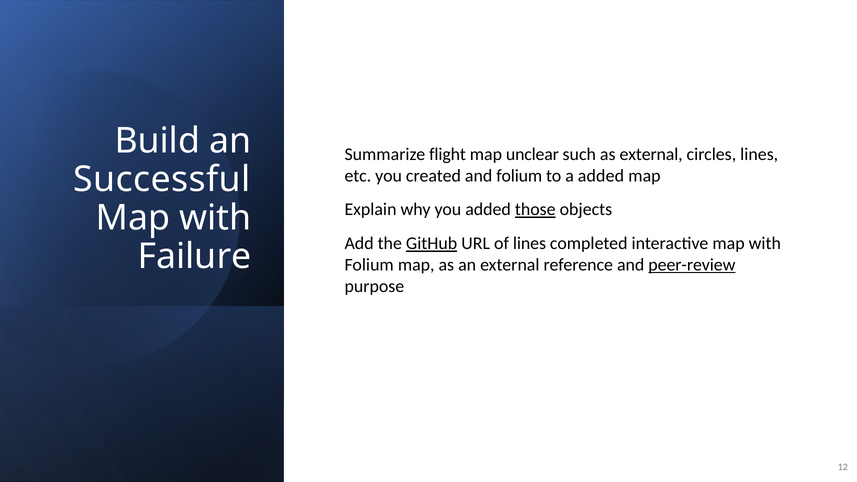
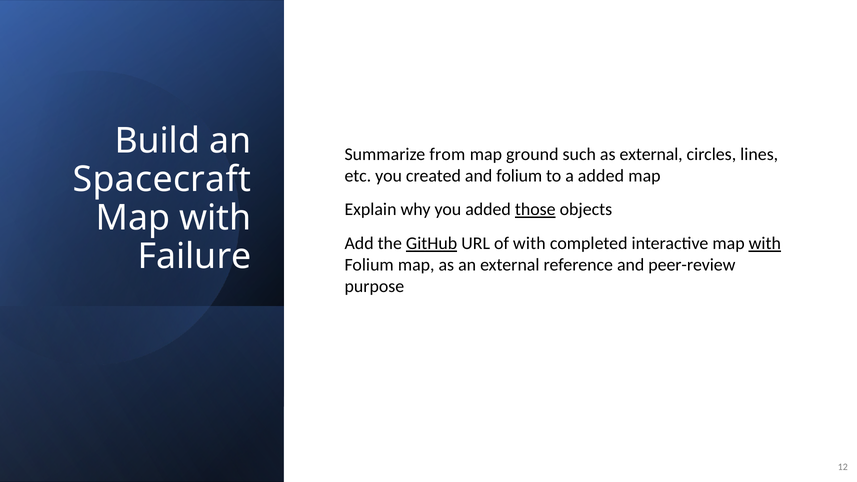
flight: flight -> from
unclear: unclear -> ground
Successful: Successful -> Spacecraft
of lines: lines -> with
with at (765, 244) underline: none -> present
peer-review underline: present -> none
